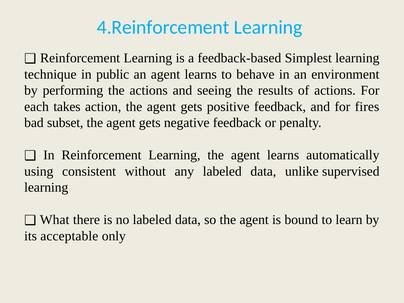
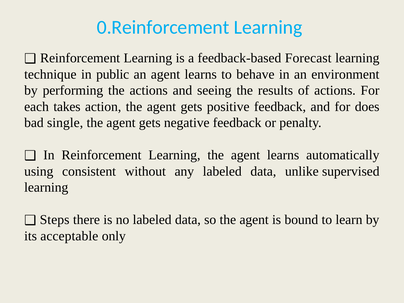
4.Reinforcement: 4.Reinforcement -> 0.Reinforcement
Simplest: Simplest -> Forecast
fires: fires -> does
subset: subset -> single
What: What -> Steps
